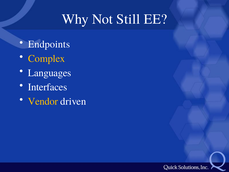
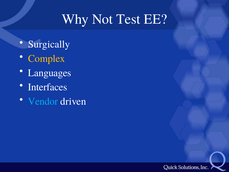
Still: Still -> Test
Endpoints: Endpoints -> Surgically
Vendor colour: yellow -> light blue
